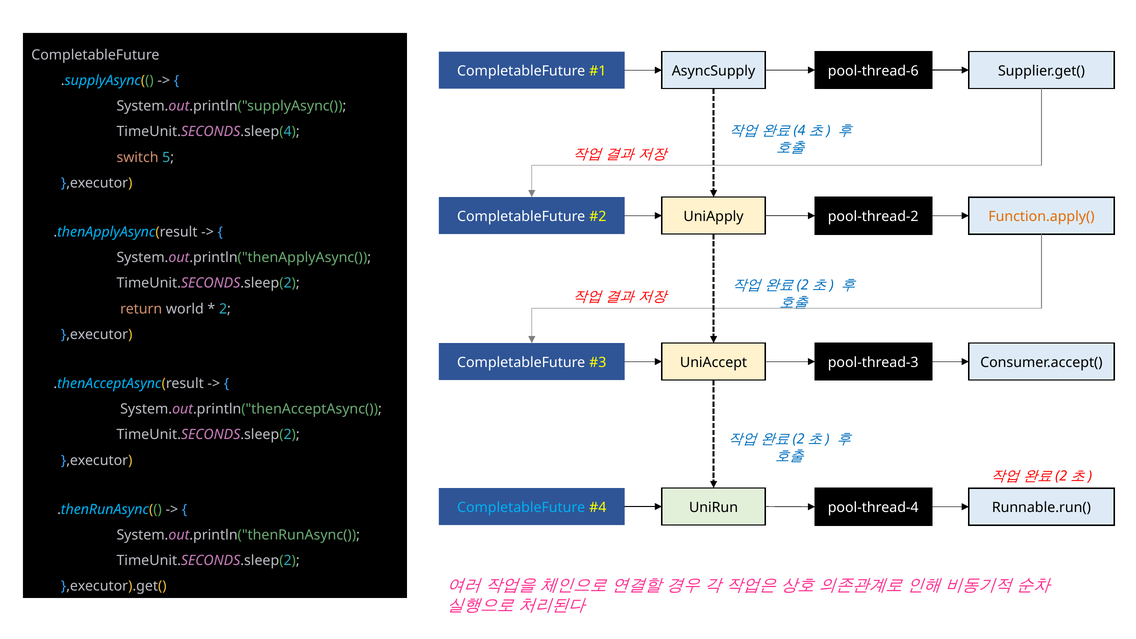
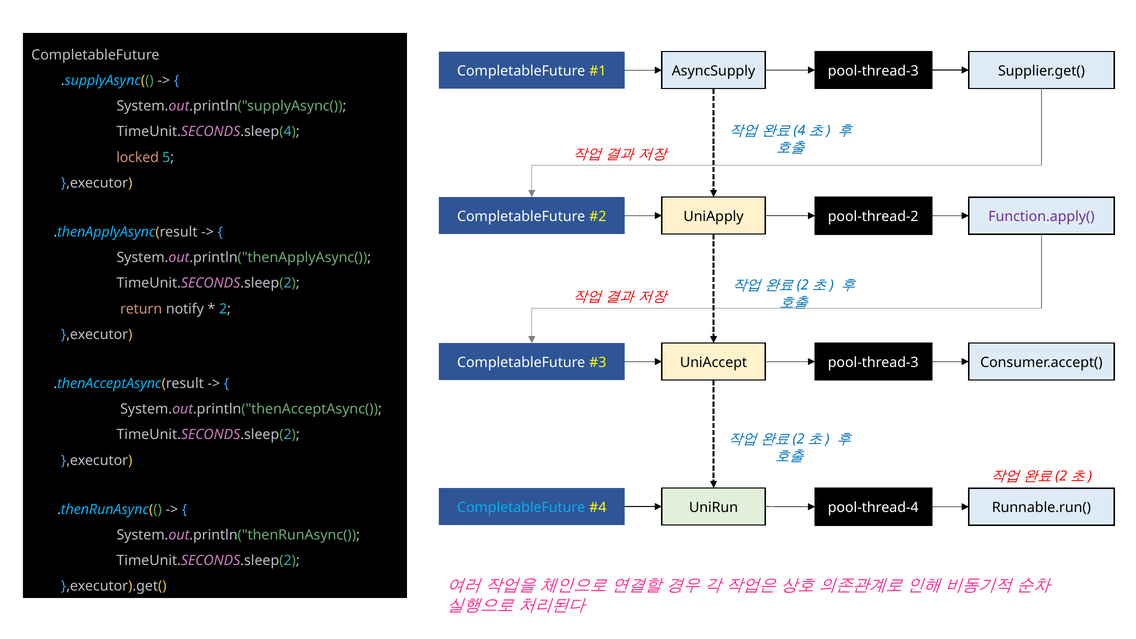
pool-thread-6 at (873, 71): pool-thread-6 -> pool-thread-3
switch: switch -> locked
Function.apply( colour: orange -> purple
world: world -> notify
